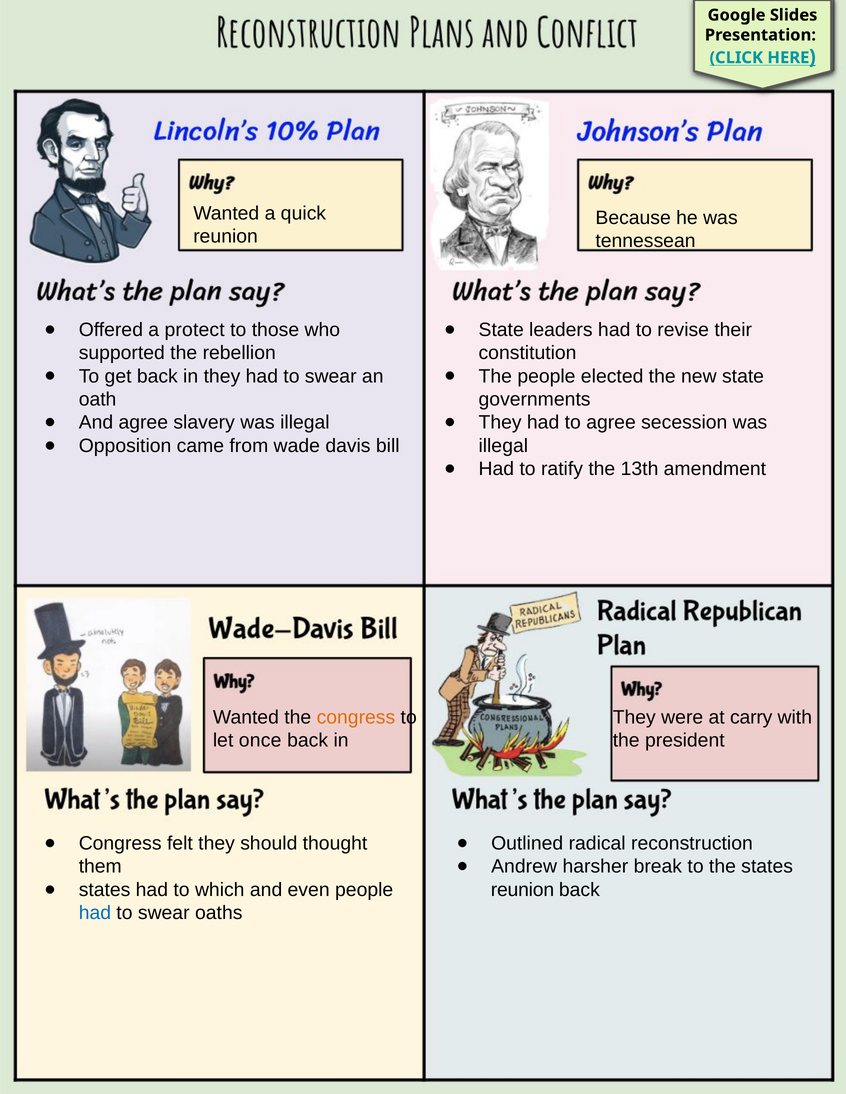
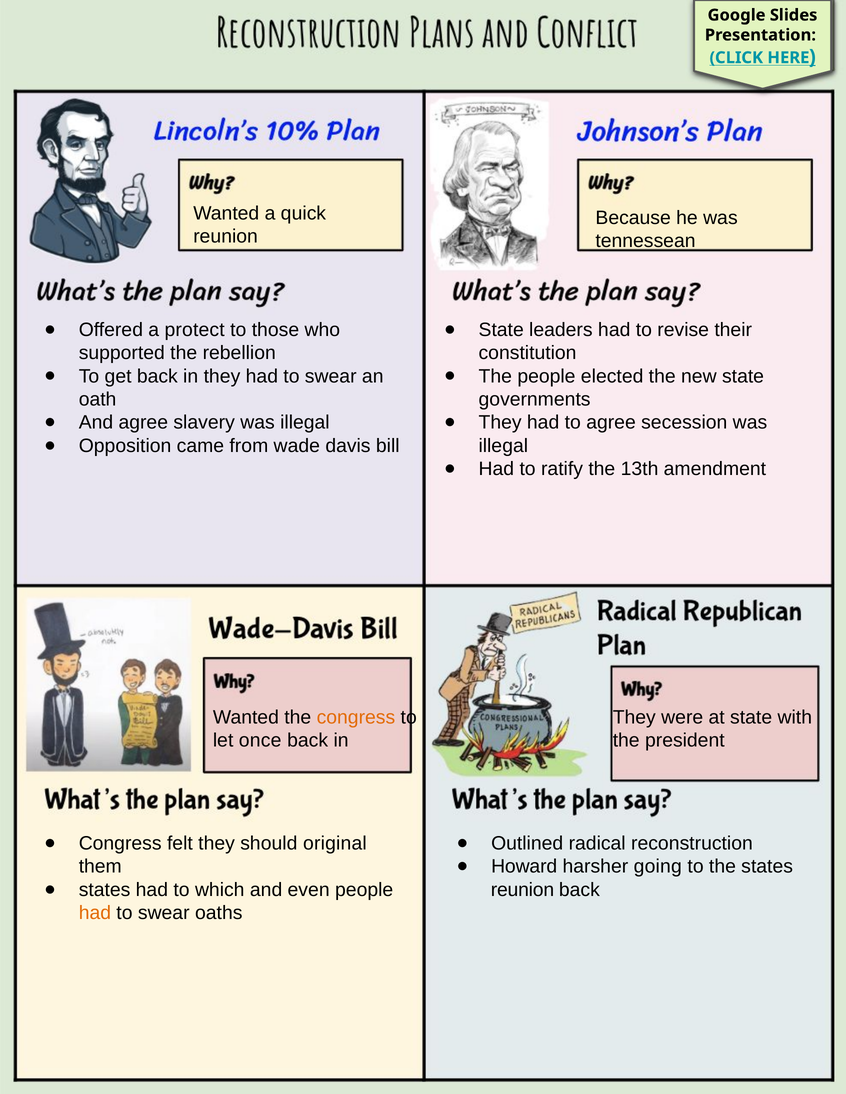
at carry: carry -> state
thought: thought -> original
Andrew: Andrew -> Howard
break: break -> going
had at (95, 914) colour: blue -> orange
